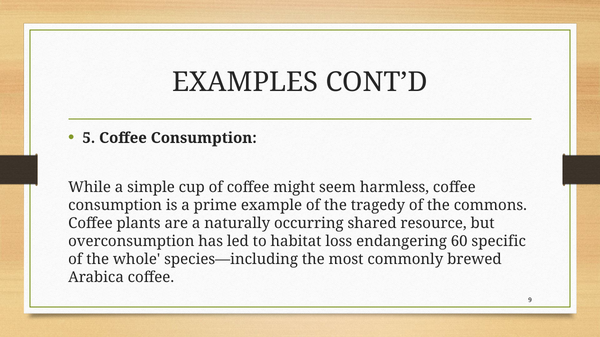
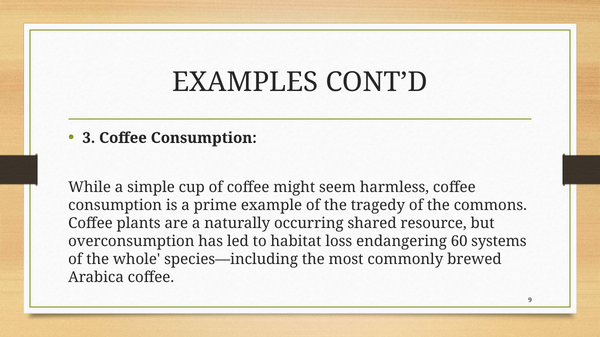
5: 5 -> 3
specific: specific -> systems
